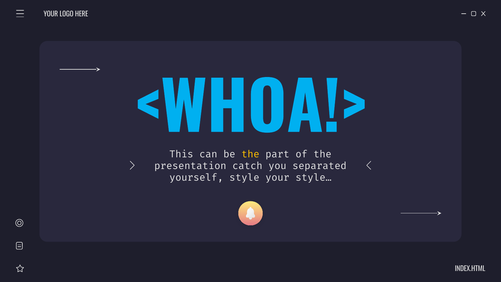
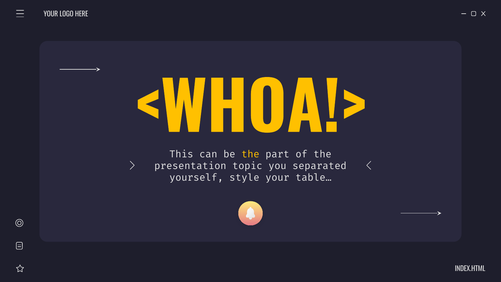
<WHOA!> colour: light blue -> yellow
catch: catch -> topic
style…: style… -> table…
